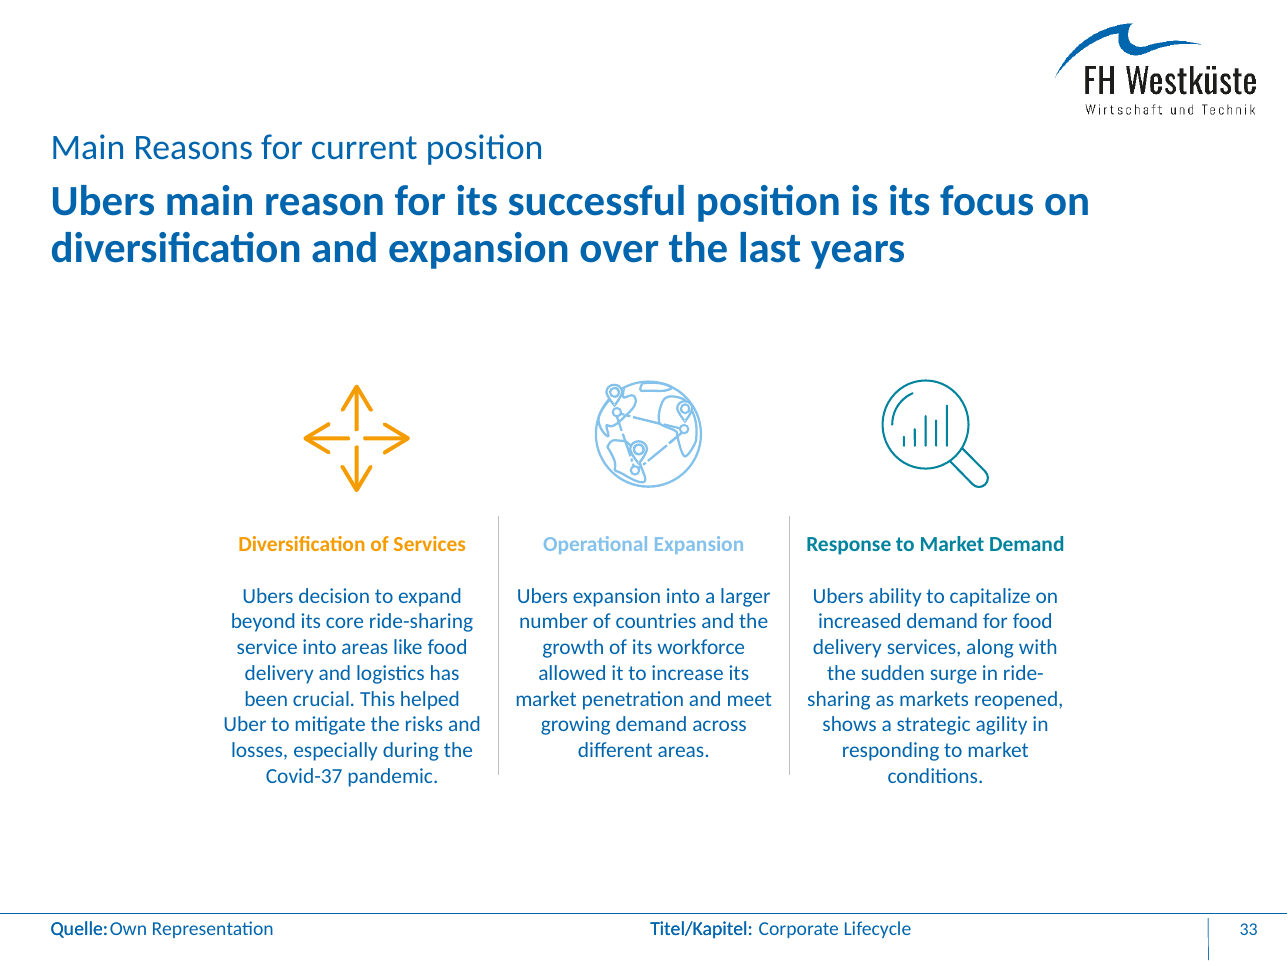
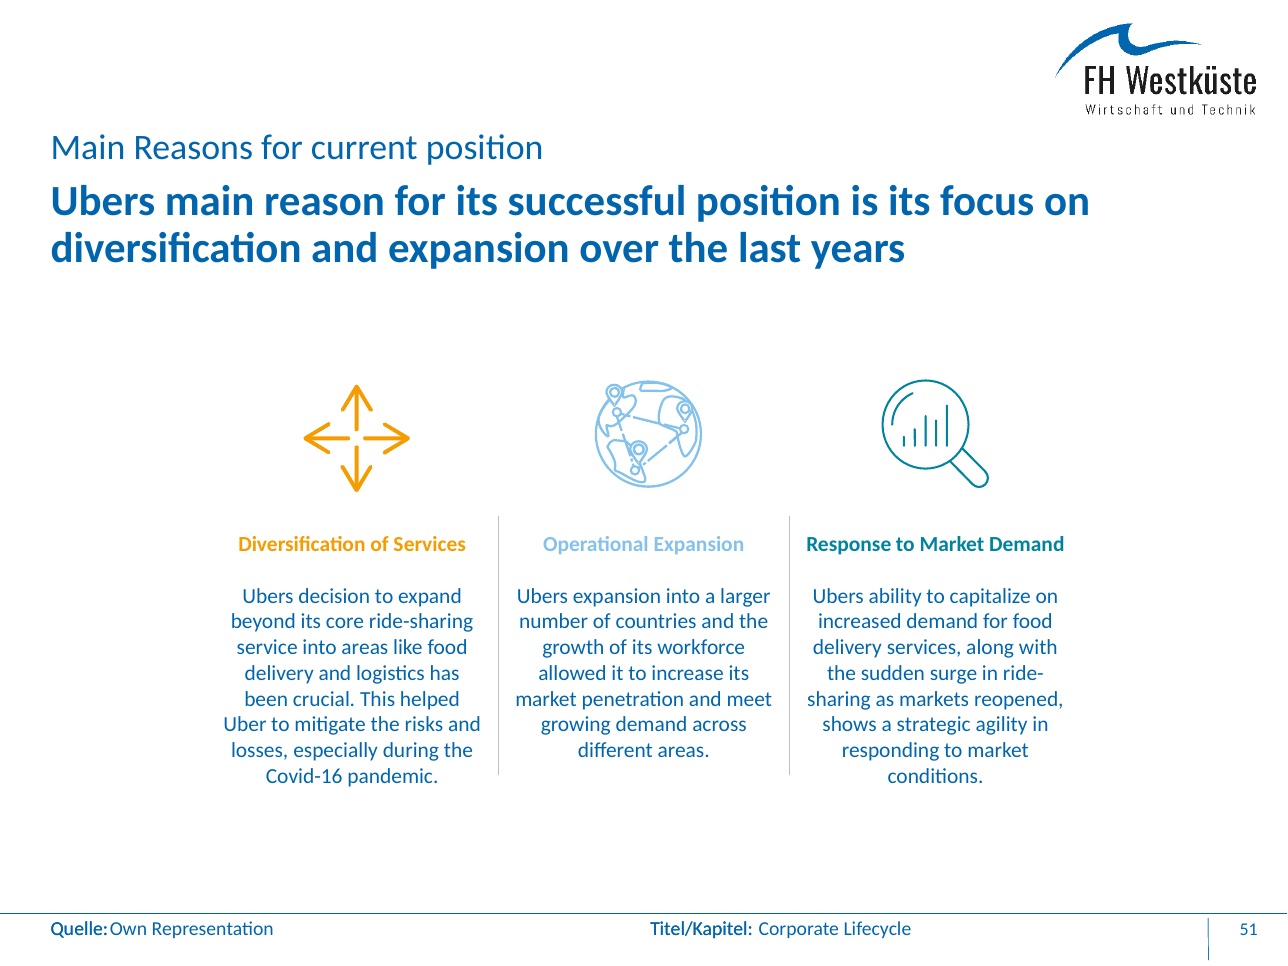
Covid-37: Covid-37 -> Covid-16
33: 33 -> 51
